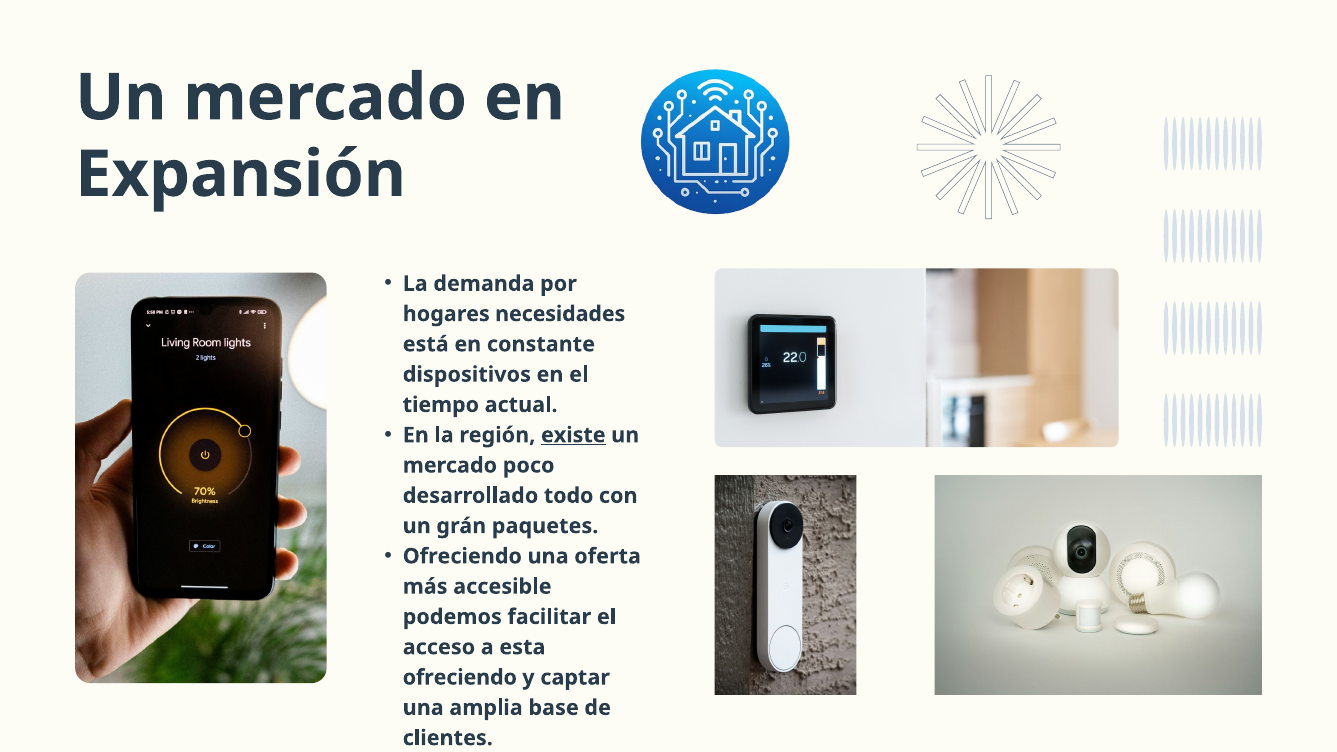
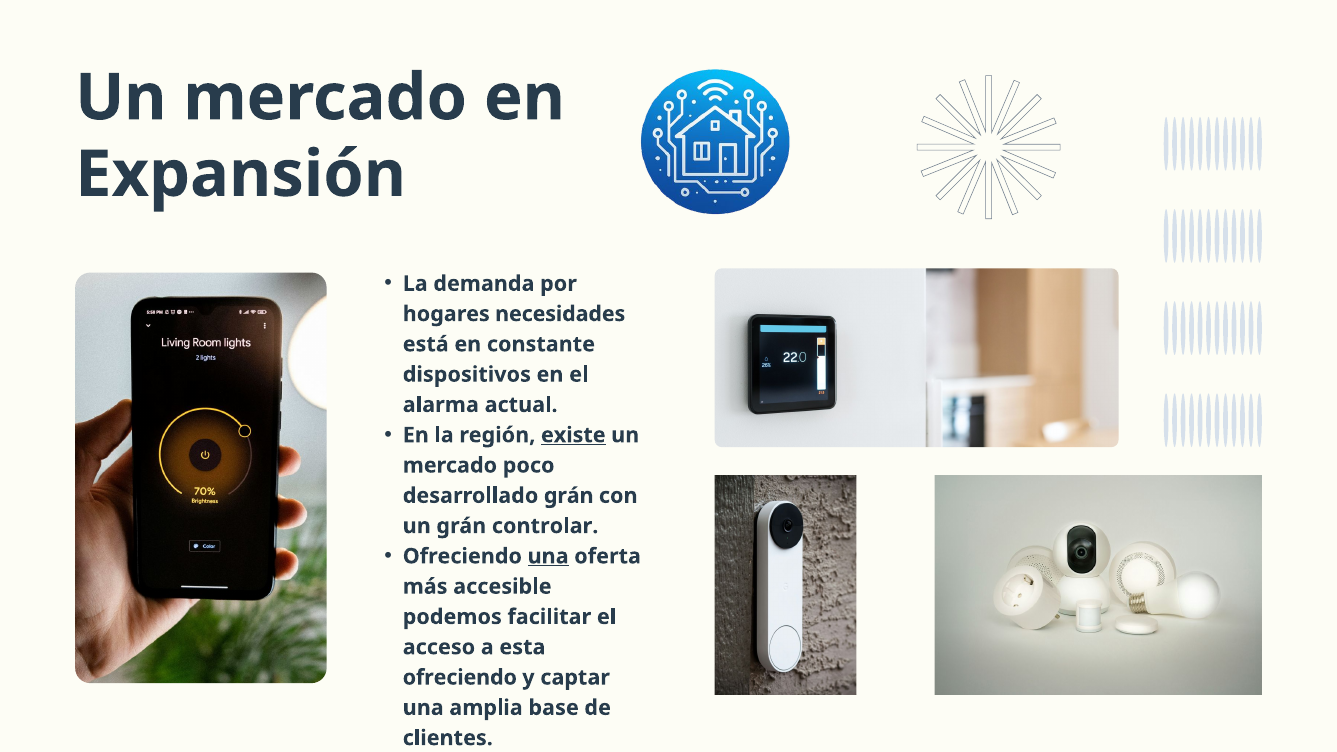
tiempo: tiempo -> alarma
desarrollado todo: todo -> grán
paquetes: paquetes -> controlar
una at (548, 556) underline: none -> present
